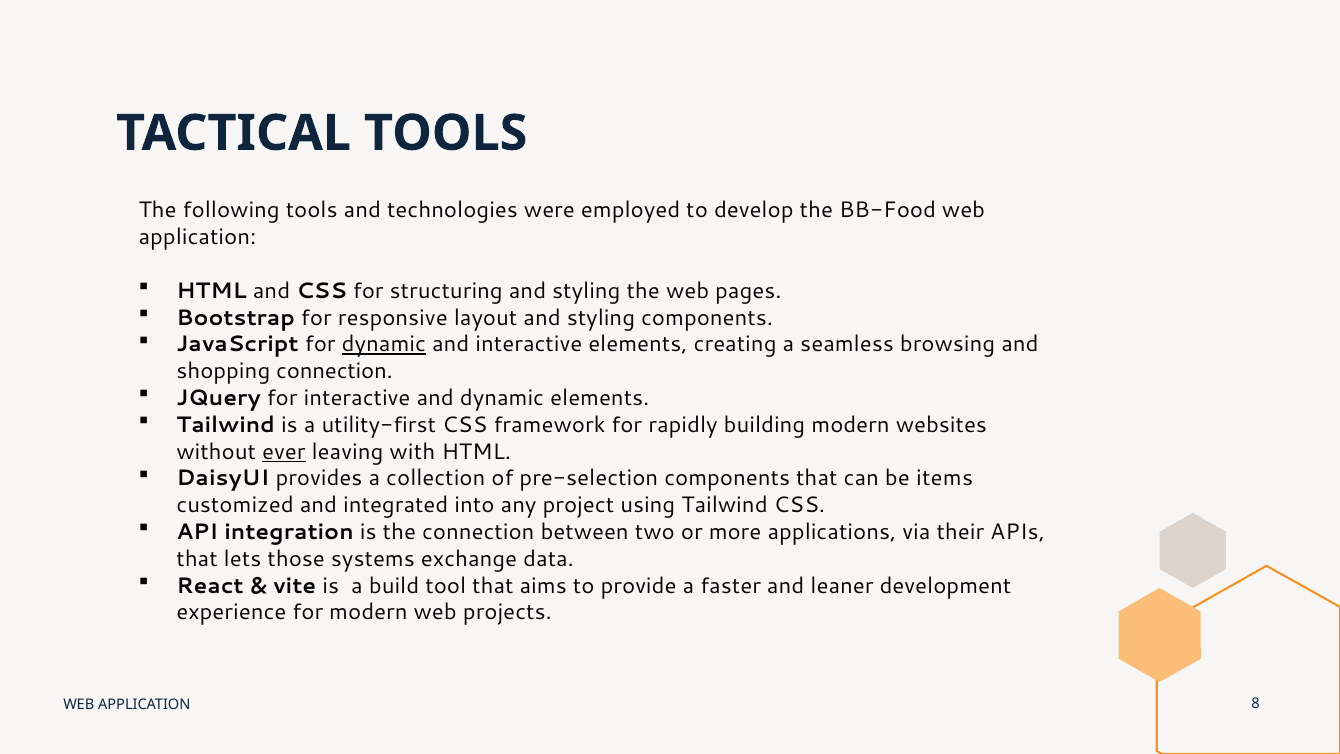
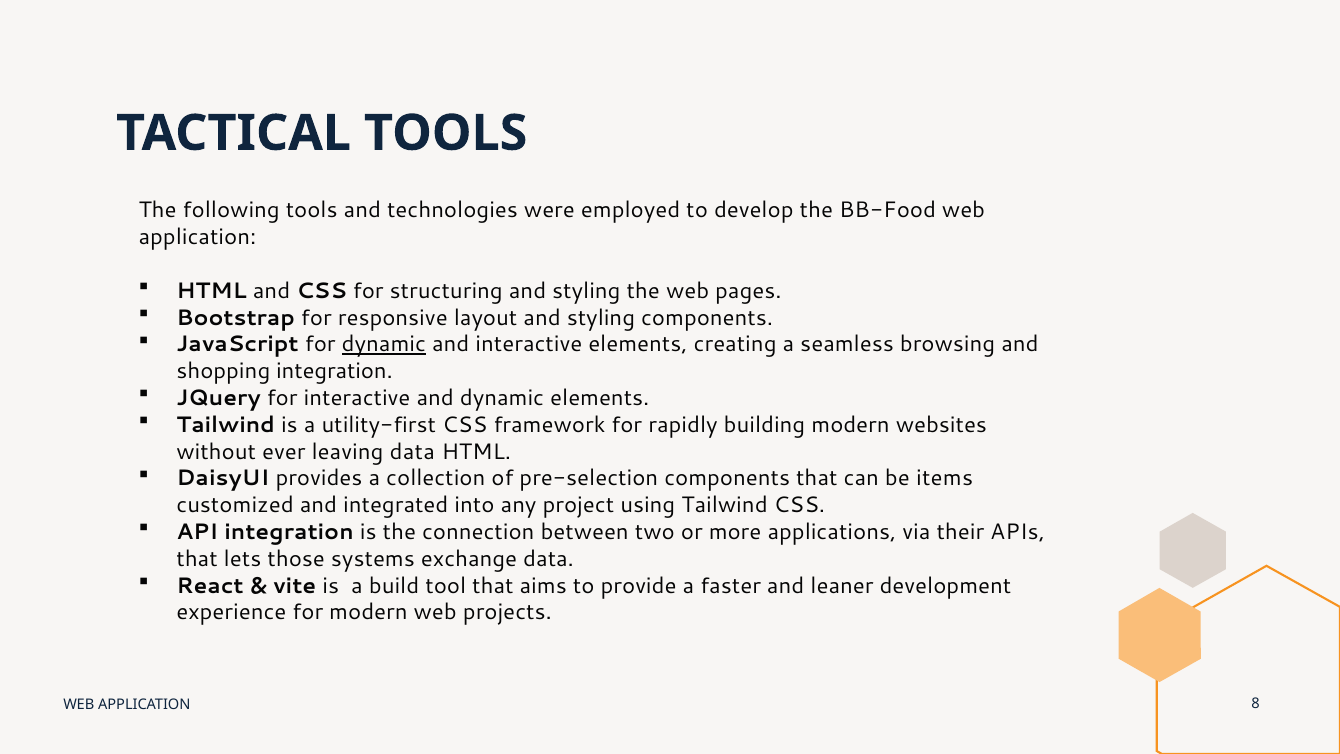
shopping connection: connection -> integration
ever underline: present -> none
leaving with: with -> data
